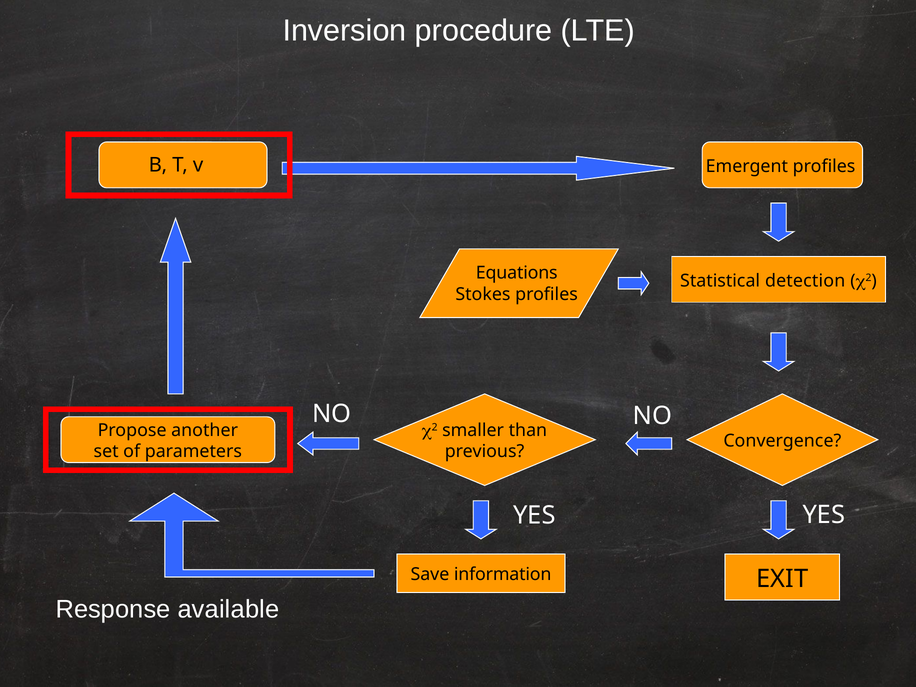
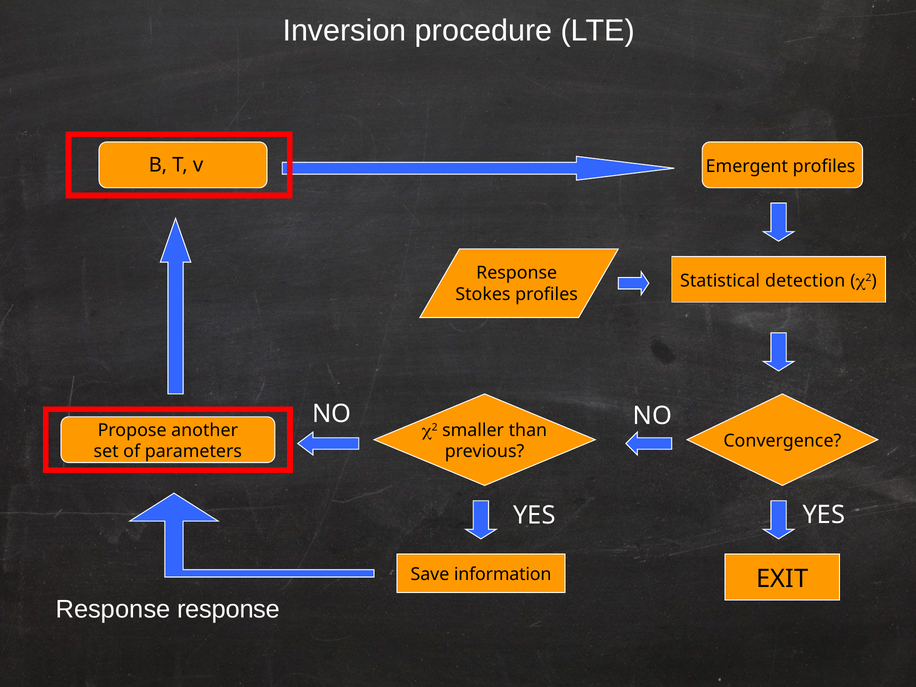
Equations at (517, 273): Equations -> Response
Response available: available -> response
